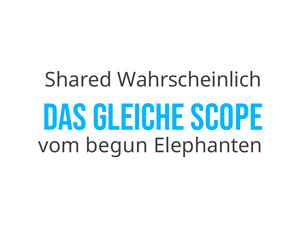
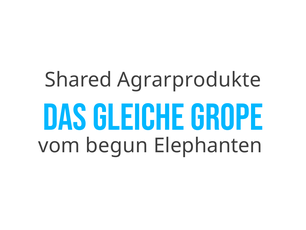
Wahrscheinlich: Wahrscheinlich -> Agrarprodukte
scope: scope -> grope
